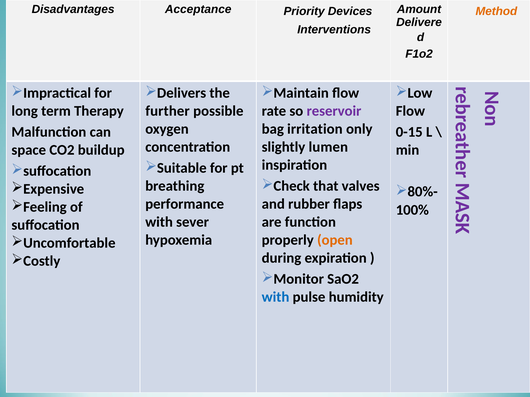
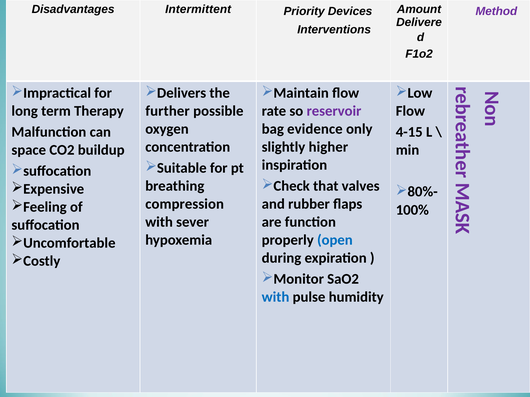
Acceptance: Acceptance -> Intermittent
Method colour: orange -> purple
irritation: irritation -> evidence
0-15: 0-15 -> 4-15
lumen: lumen -> higher
performance: performance -> compression
open colour: orange -> blue
